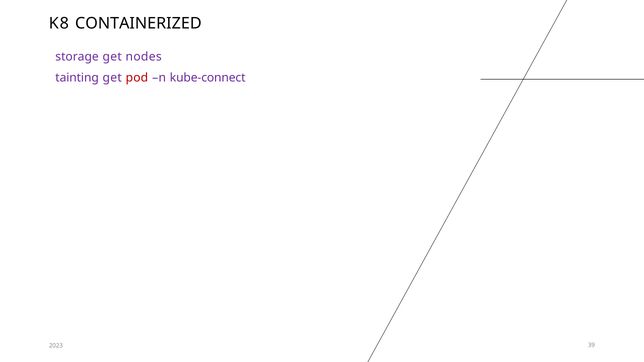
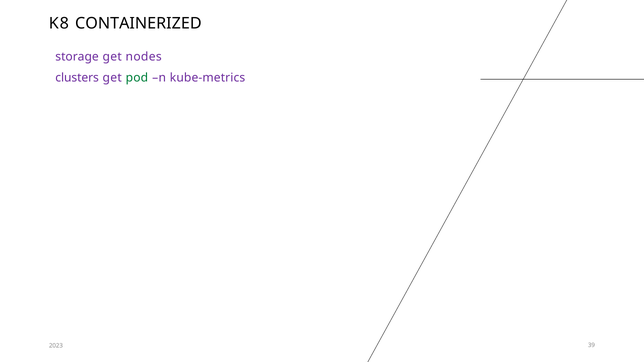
tainting: tainting -> clusters
pod colour: red -> green
kube-connect: kube-connect -> kube-metrics
